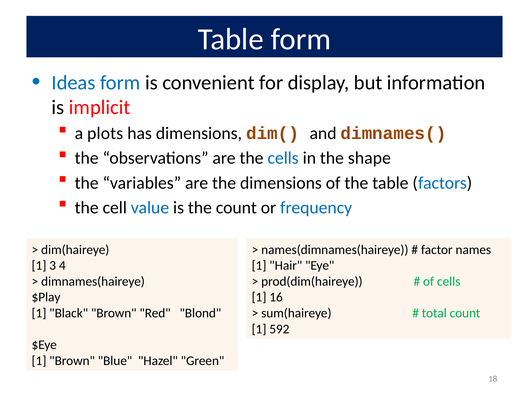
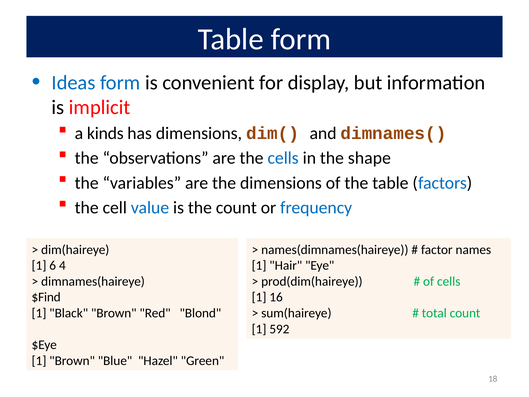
plots: plots -> kinds
3: 3 -> 6
$Play: $Play -> $Find
